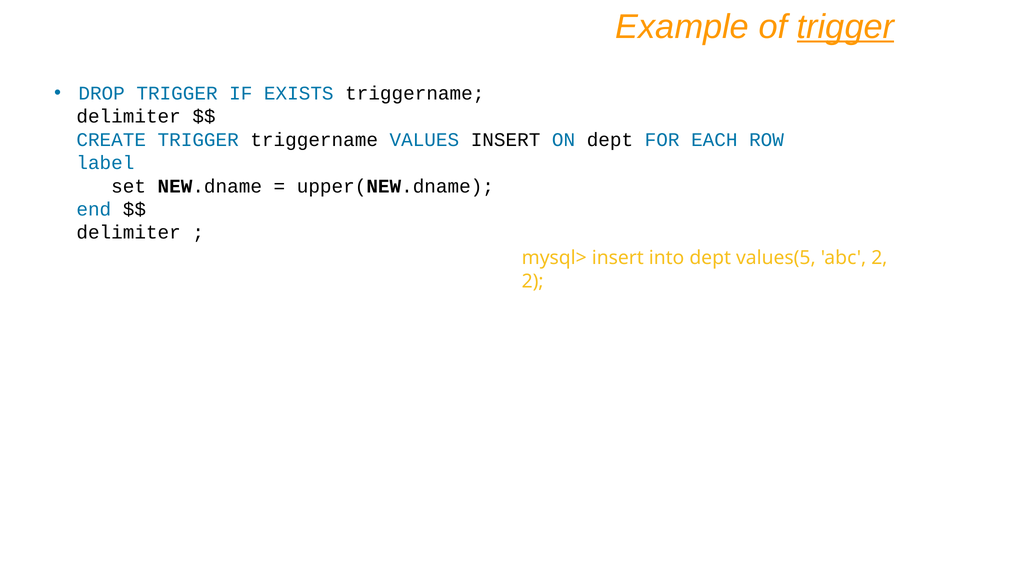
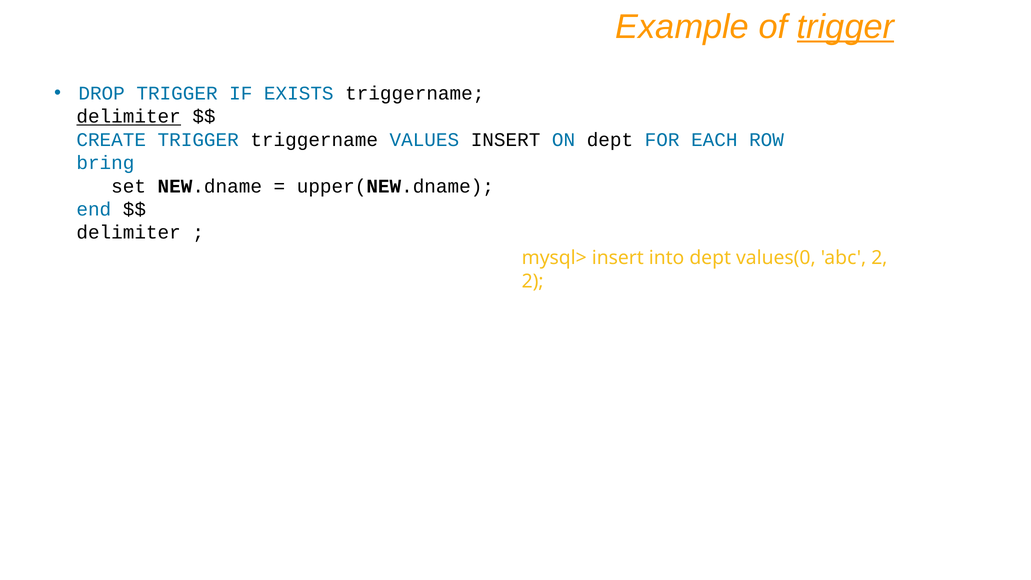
delimiter at (129, 117) underline: none -> present
label: label -> bring
values(5: values(5 -> values(0
